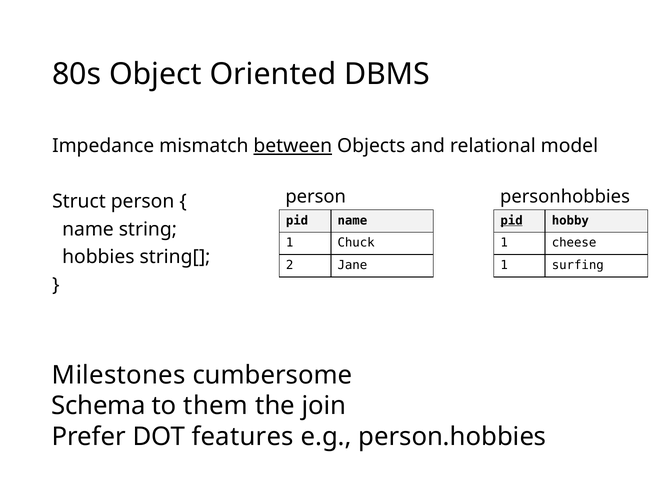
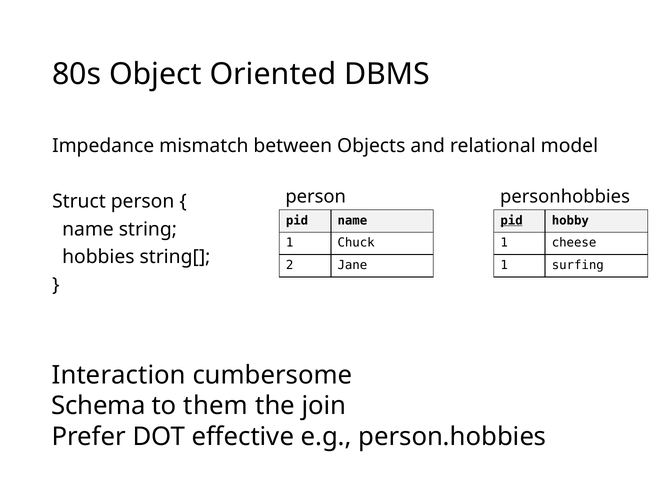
between underline: present -> none
Milestones: Milestones -> Interaction
features: features -> effective
